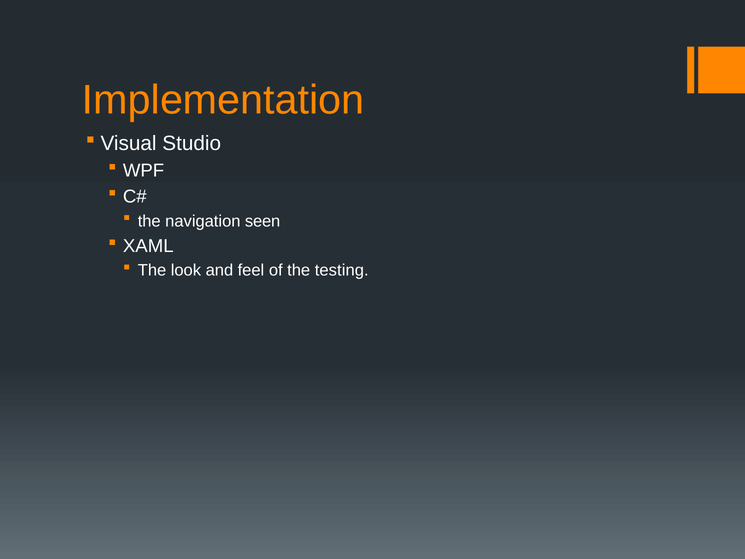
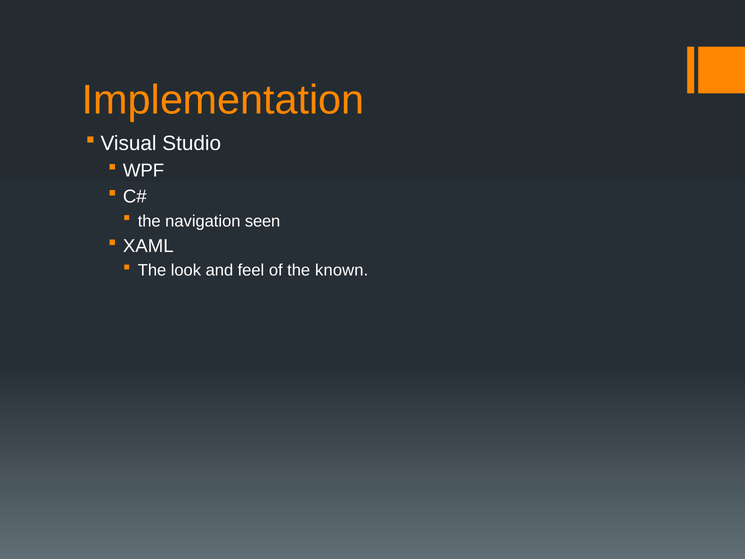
testing: testing -> known
